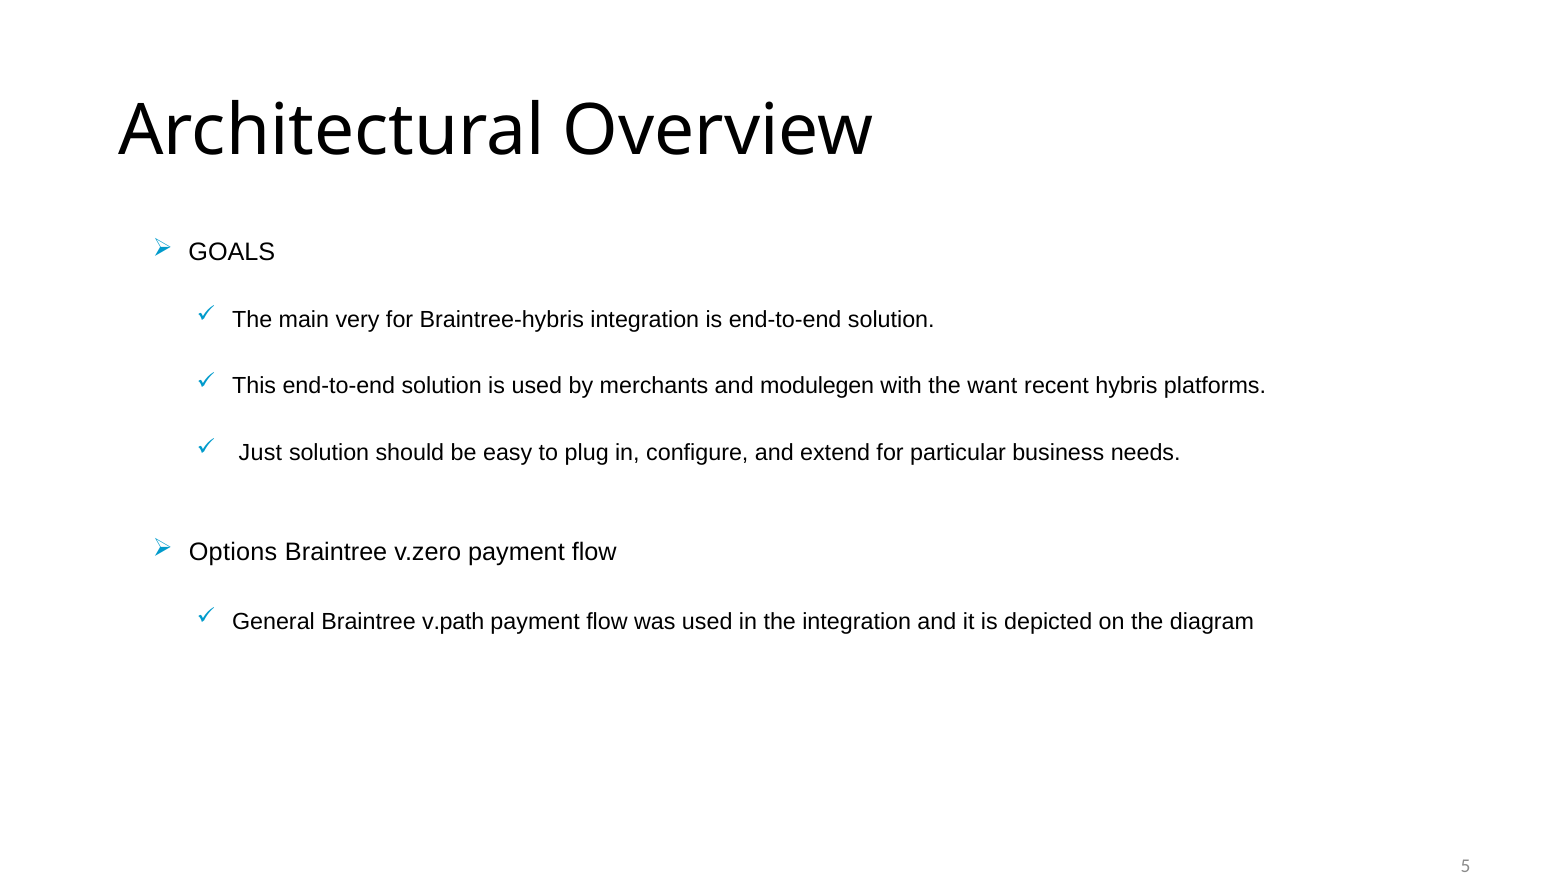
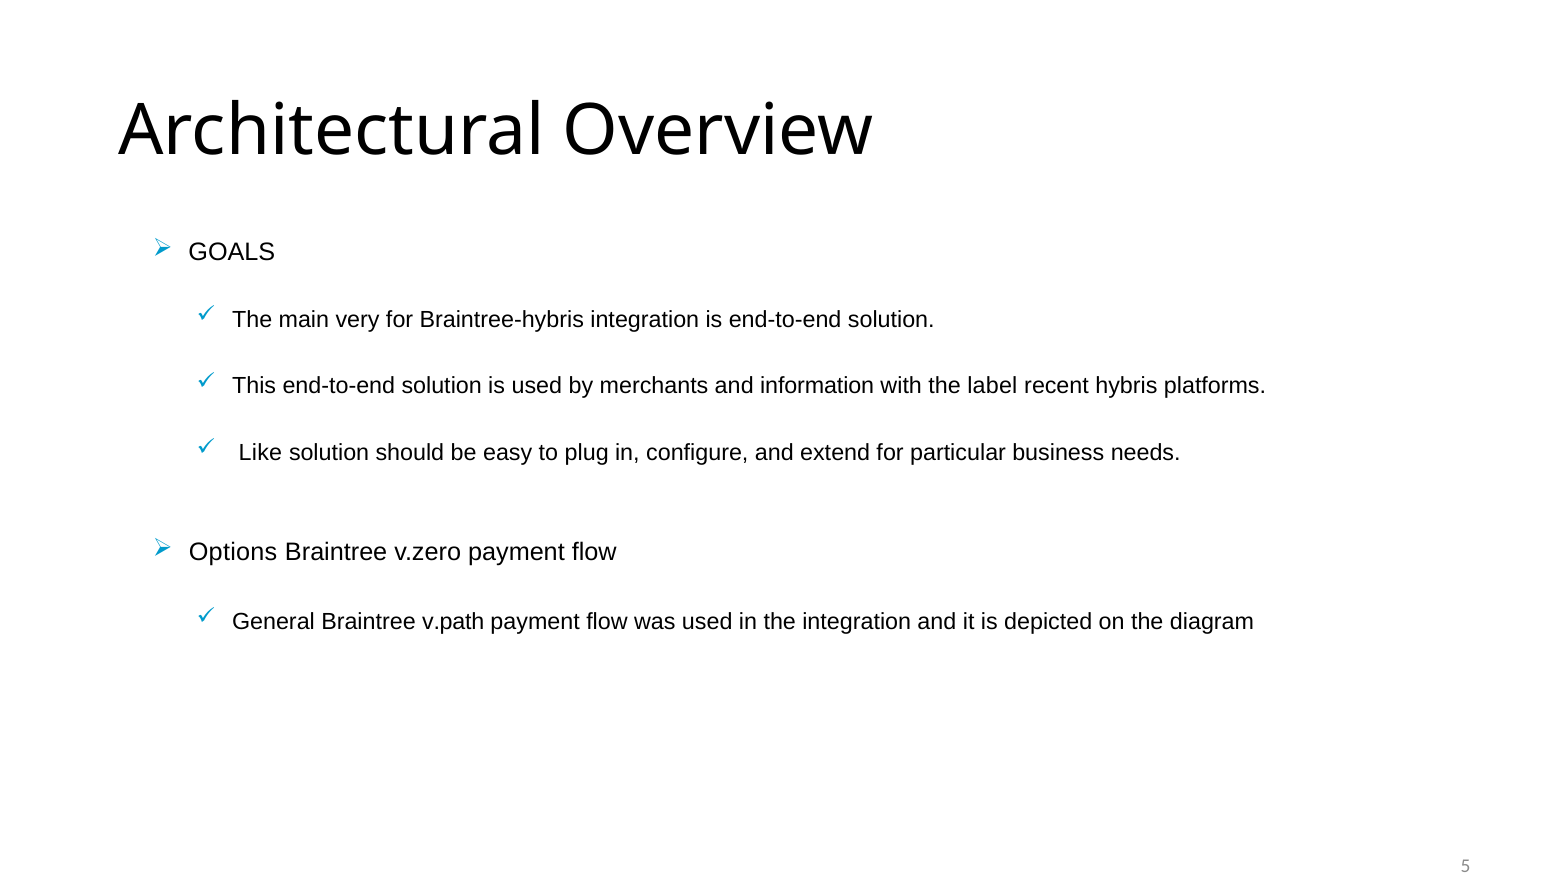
modulegen: modulegen -> information
want: want -> label
Just: Just -> Like
